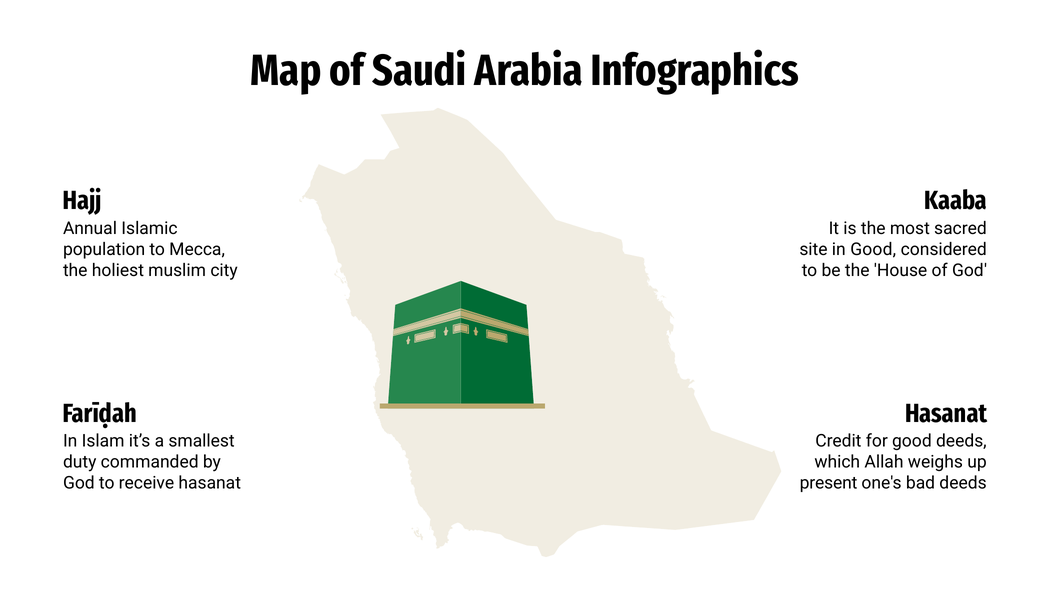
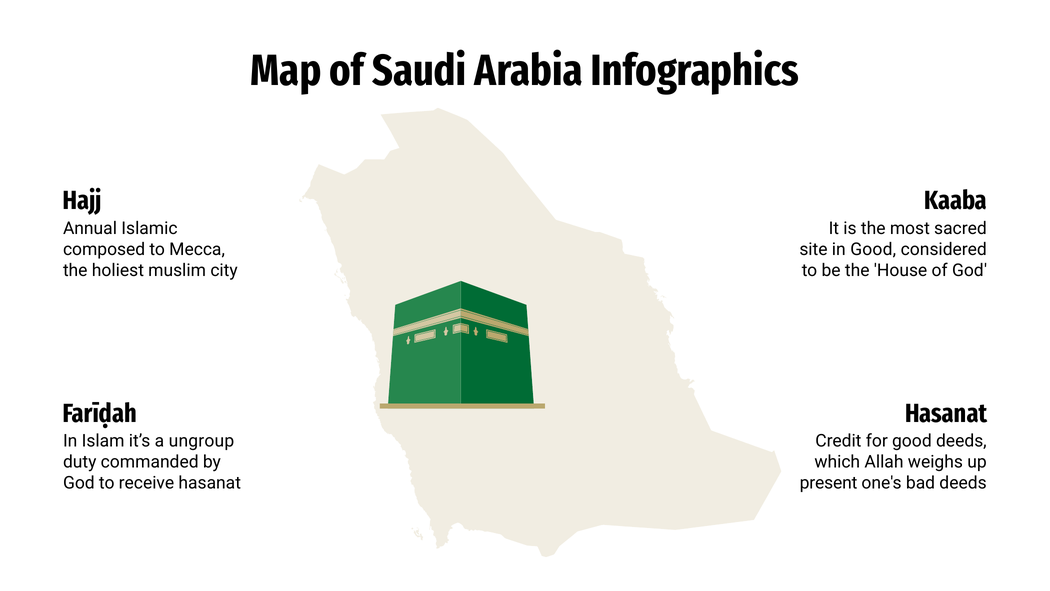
population: population -> composed
smallest: smallest -> ungroup
